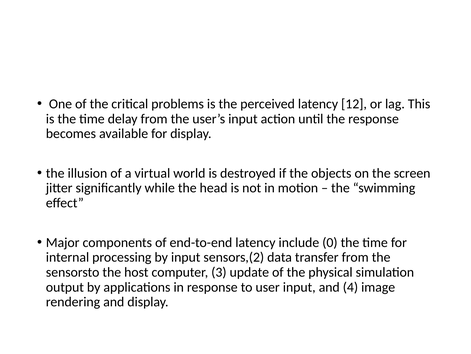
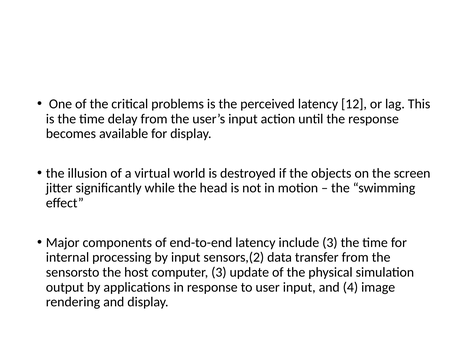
include 0: 0 -> 3
